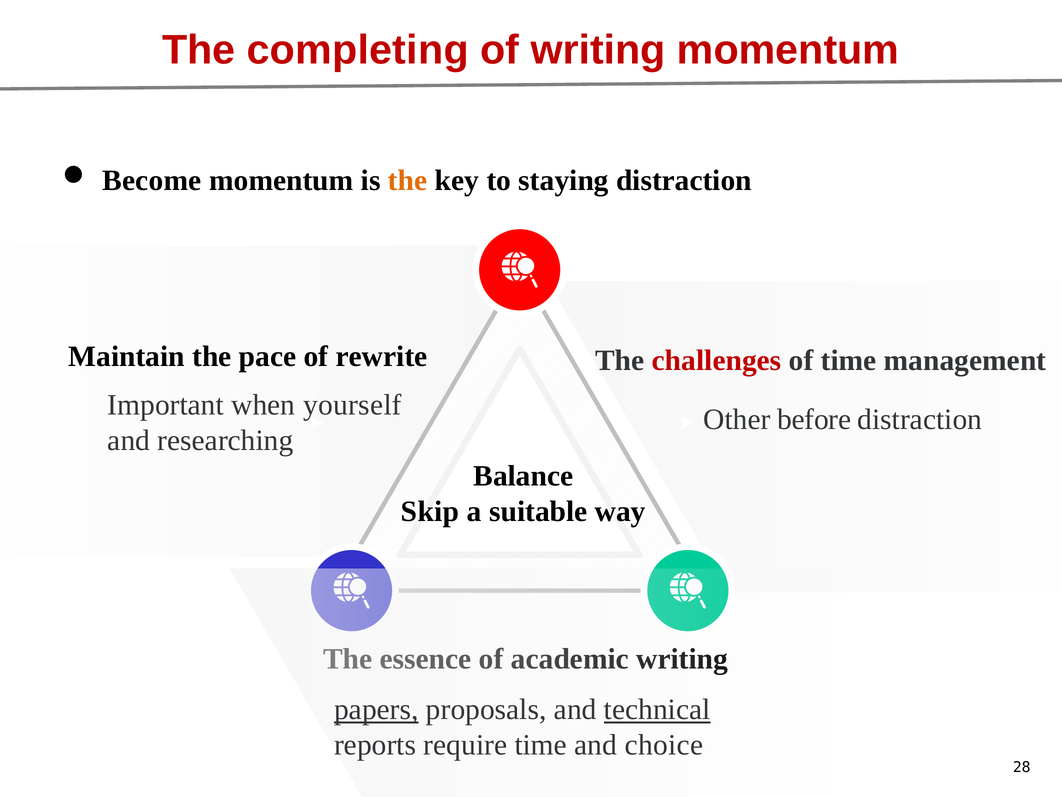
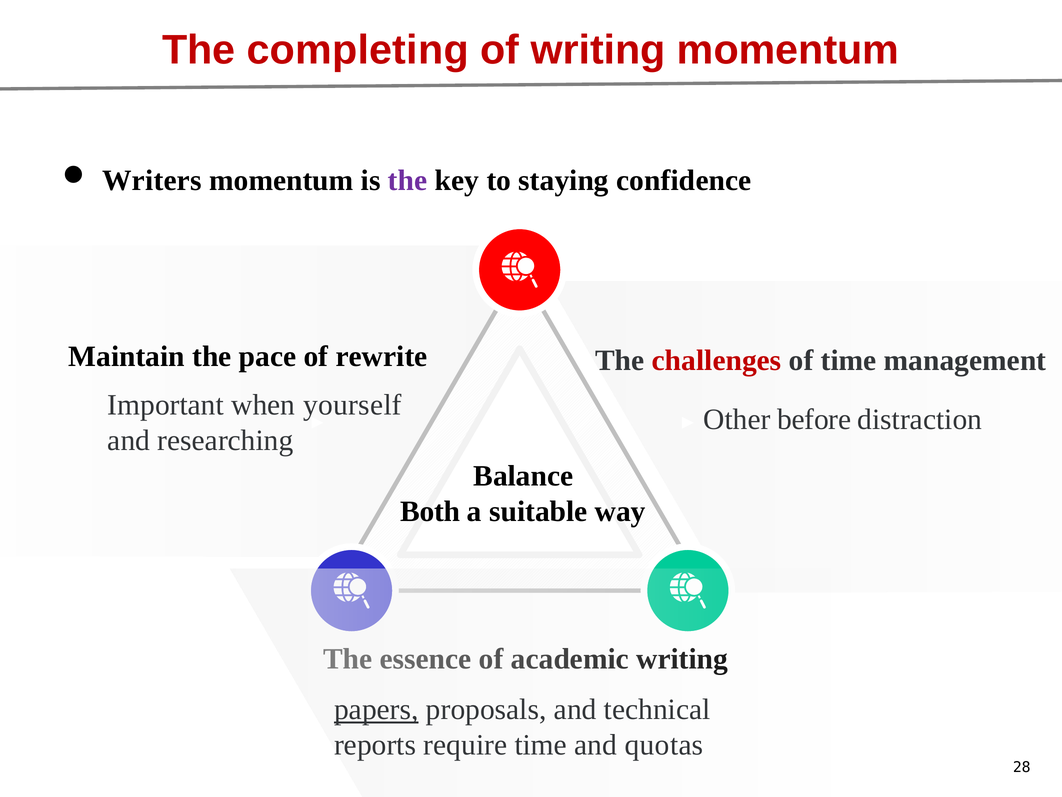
Become: Become -> Writers
the at (408, 180) colour: orange -> purple
staying distraction: distraction -> confidence
Skip: Skip -> Both
technical underline: present -> none
choice: choice -> quotas
